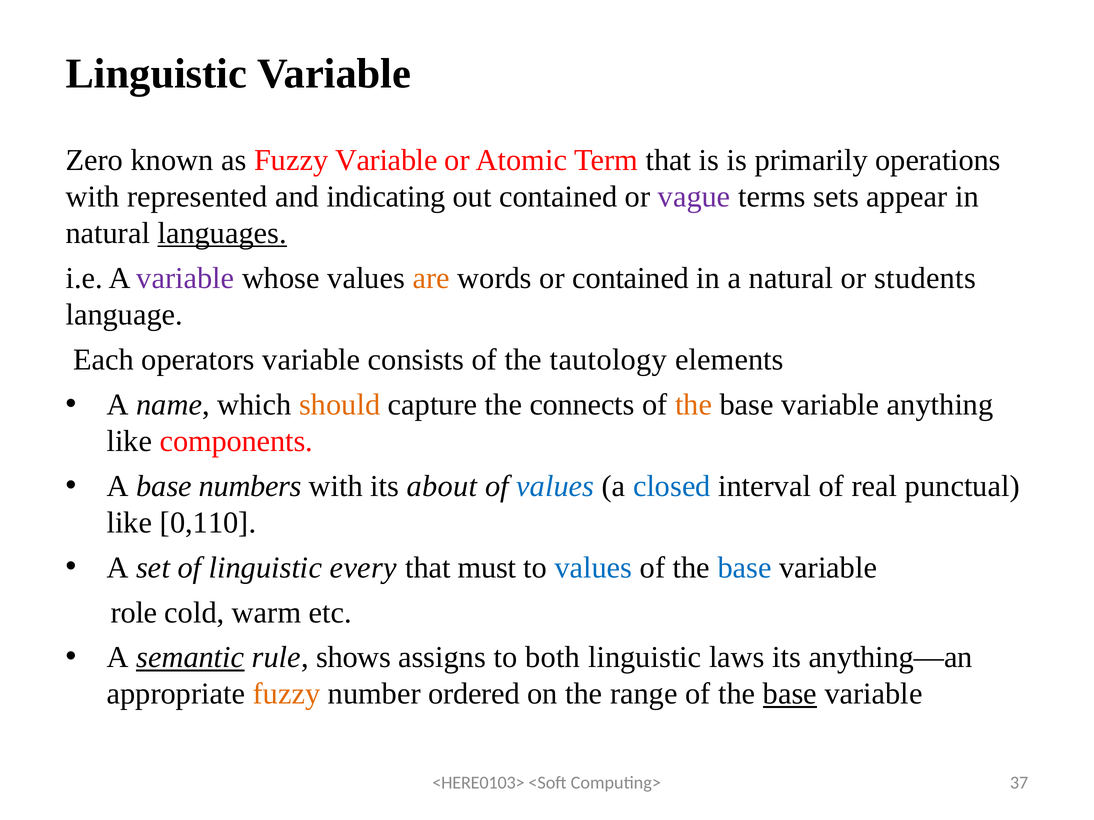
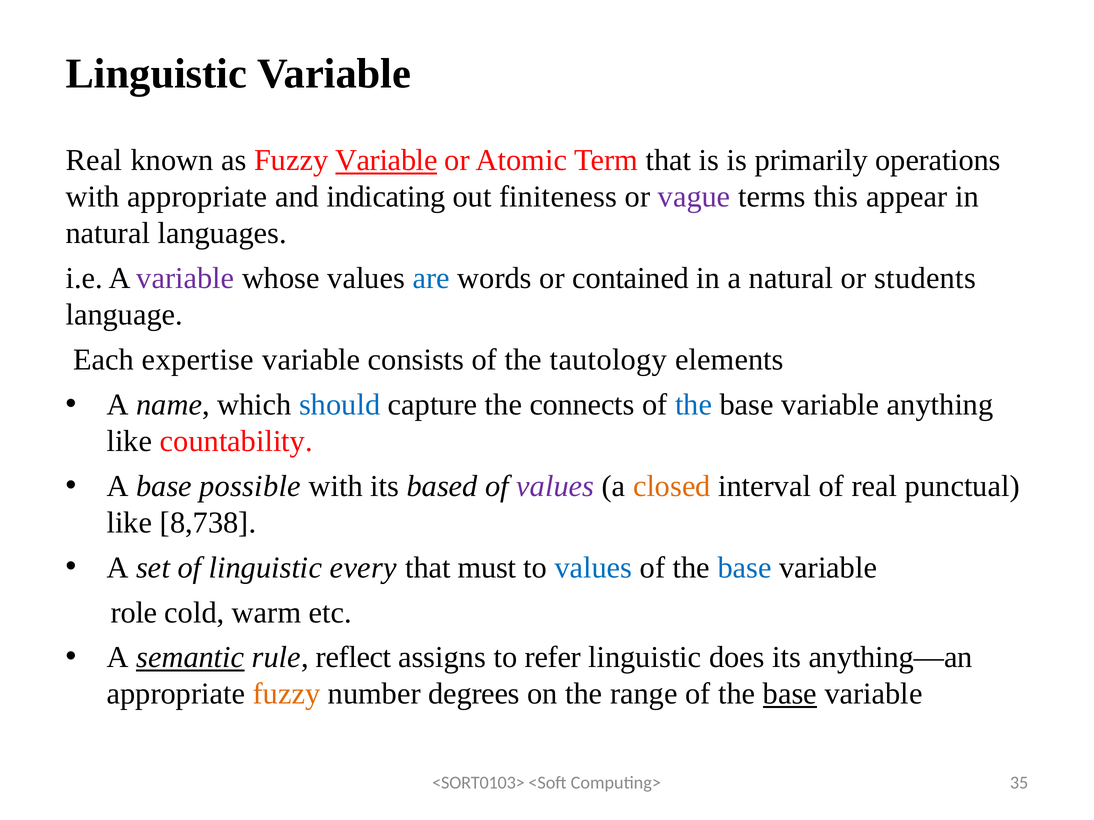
Zero at (94, 160): Zero -> Real
Variable at (386, 160) underline: none -> present
with represented: represented -> appropriate
out contained: contained -> finiteness
sets: sets -> this
languages underline: present -> none
are colour: orange -> blue
operators: operators -> expertise
should colour: orange -> blue
the at (694, 405) colour: orange -> blue
components: components -> countability
numbers: numbers -> possible
about: about -> based
values at (555, 486) colour: blue -> purple
closed colour: blue -> orange
0,110: 0,110 -> 8,738
shows: shows -> reflect
both: both -> refer
laws: laws -> does
ordered: ordered -> degrees
<HERE0103>: <HERE0103> -> <SORT0103>
37: 37 -> 35
